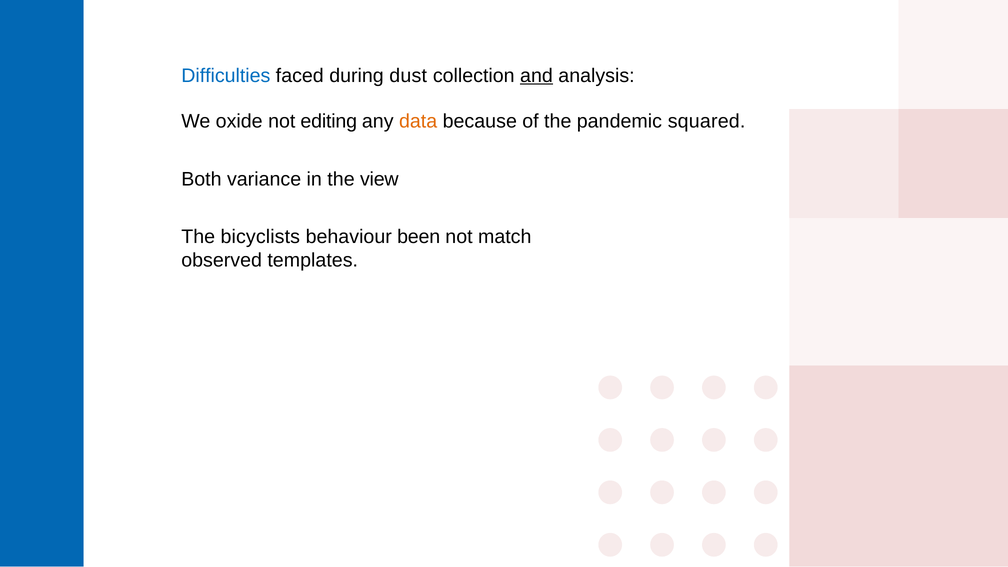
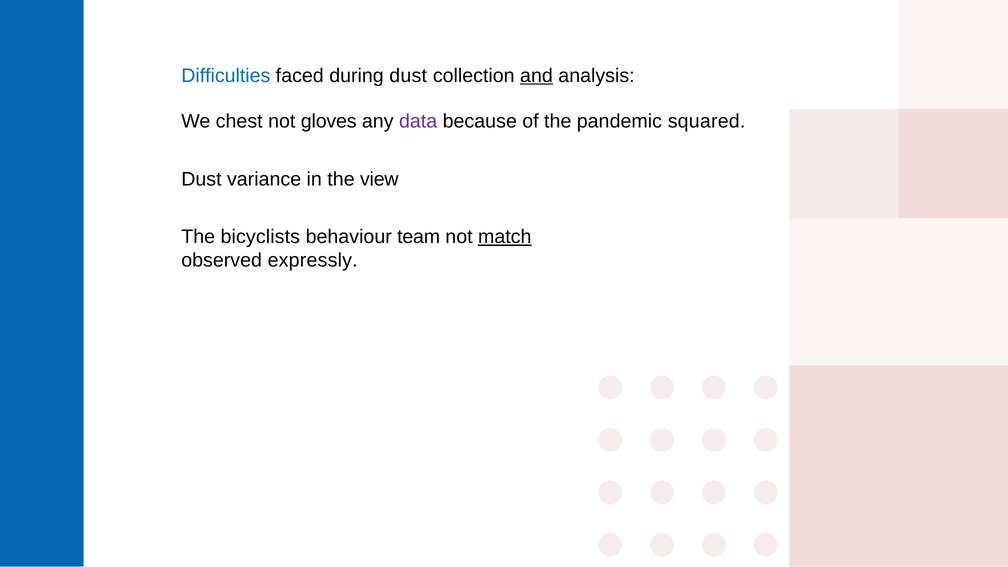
oxide: oxide -> chest
editing: editing -> gloves
data colour: orange -> purple
Both at (201, 179): Both -> Dust
been: been -> team
match underline: none -> present
templates: templates -> expressly
